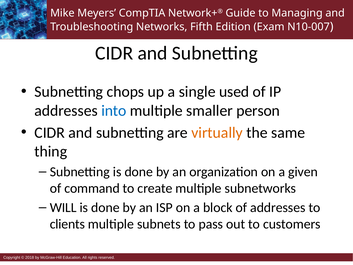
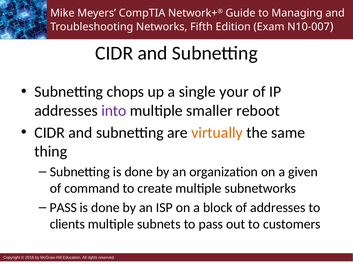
used: used -> your
into colour: blue -> purple
person: person -> reboot
WILL at (63, 207): WILL -> PASS
